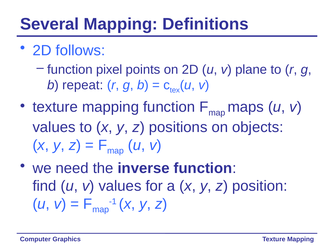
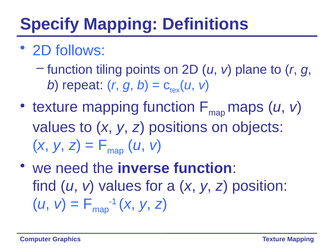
Several: Several -> Specify
pixel: pixel -> tiling
